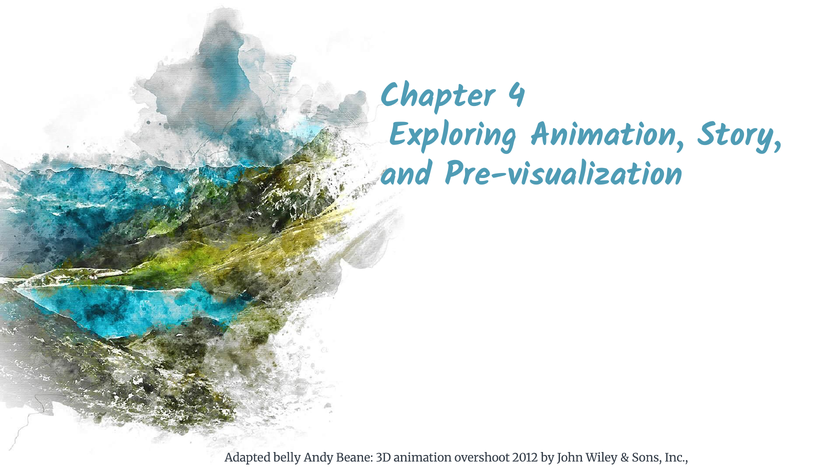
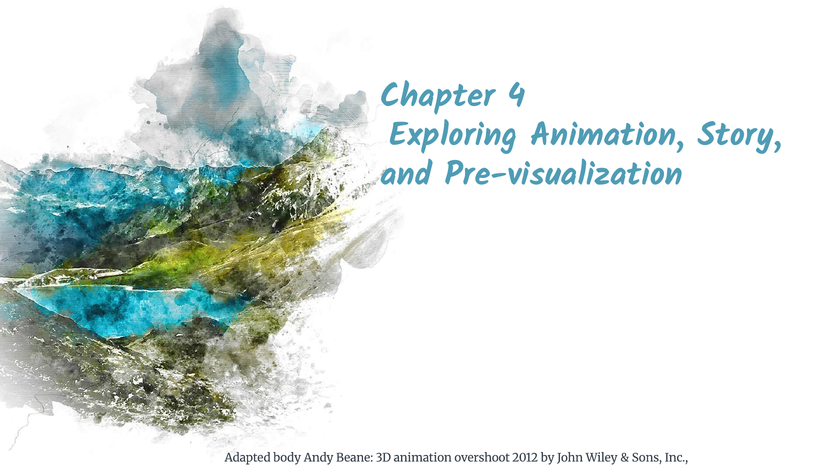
belly: belly -> body
